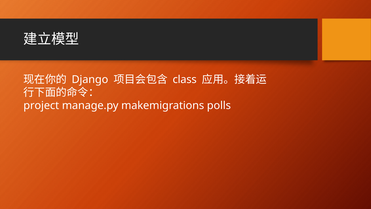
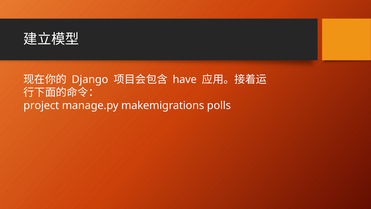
class: class -> have
